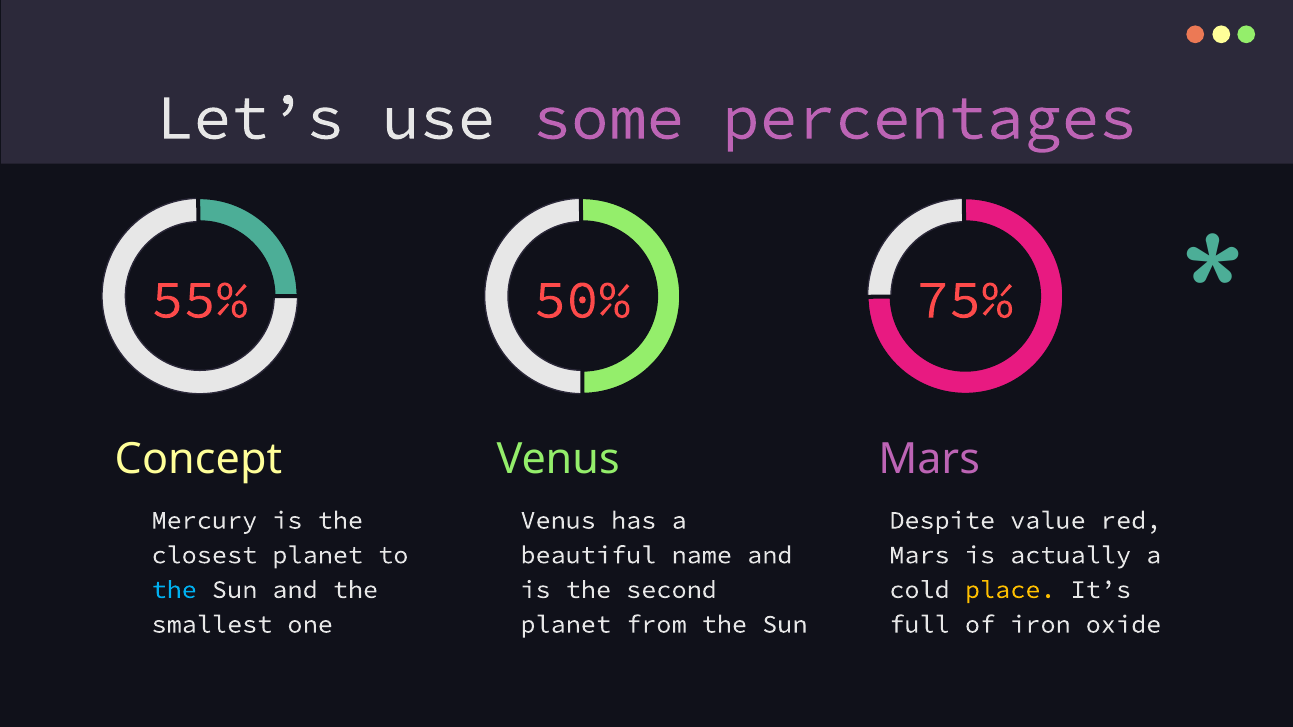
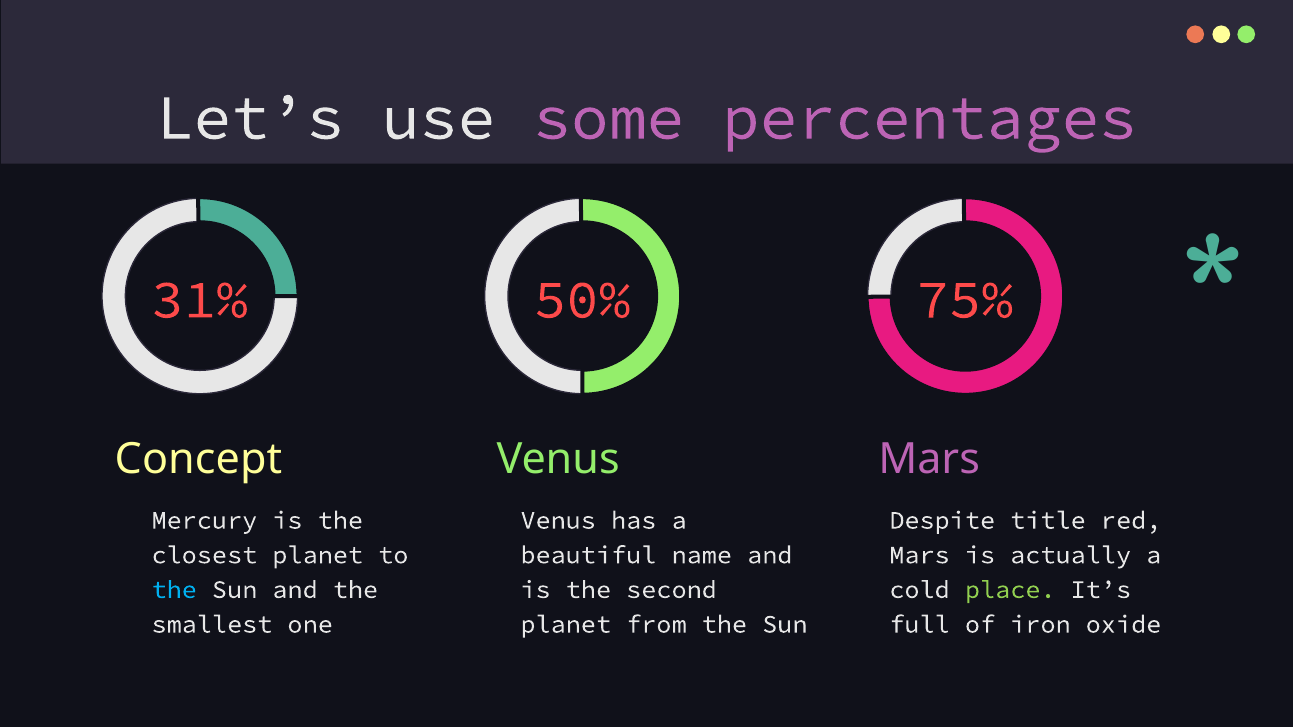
55%: 55% -> 31%
value: value -> title
place colour: yellow -> light green
